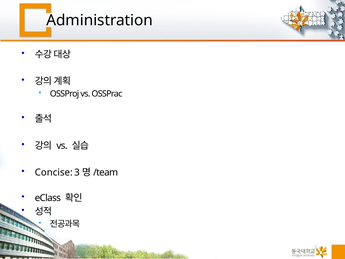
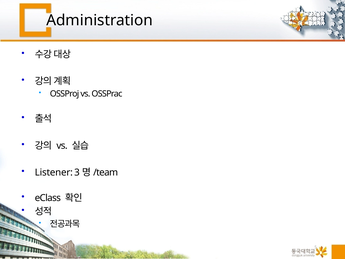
Concise: Concise -> Listener
